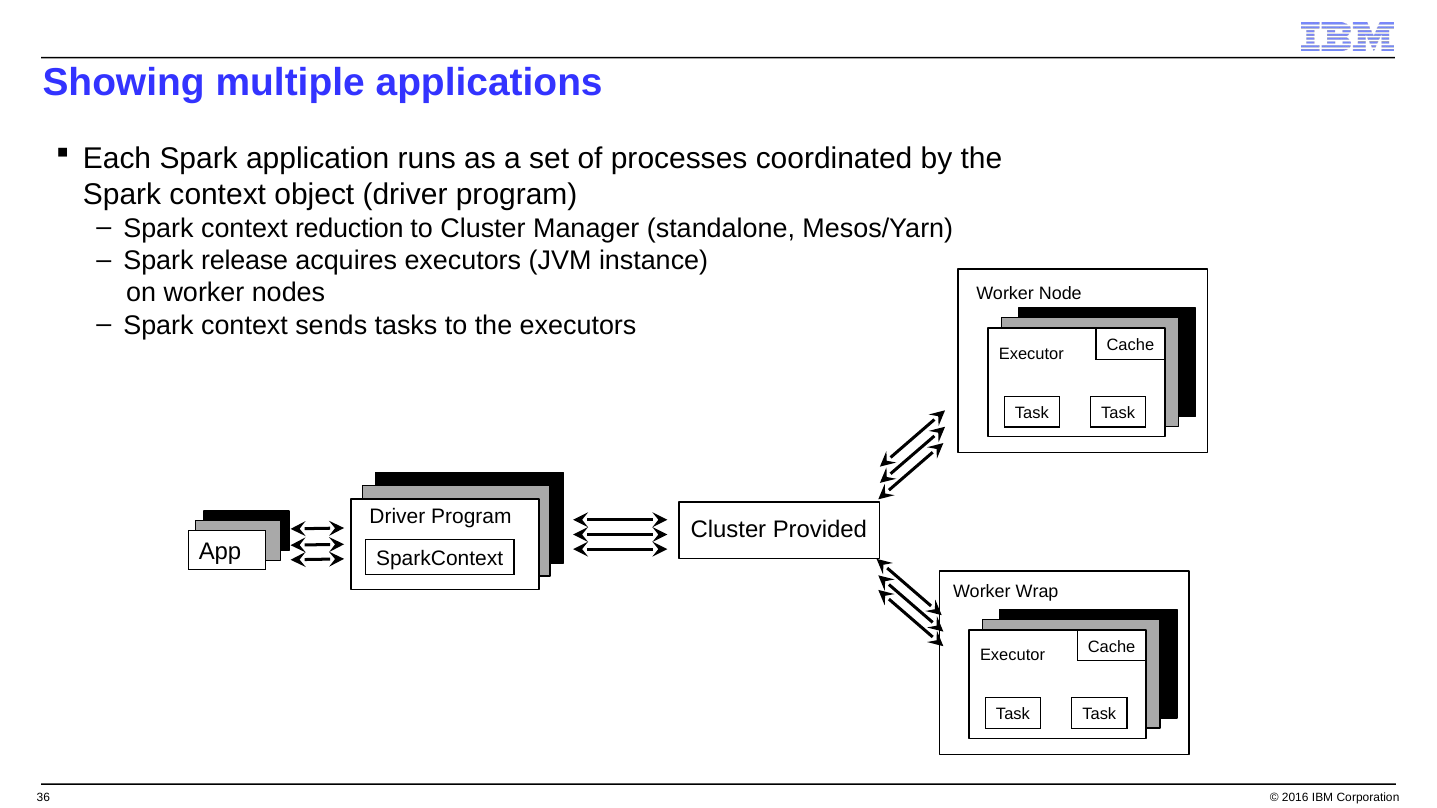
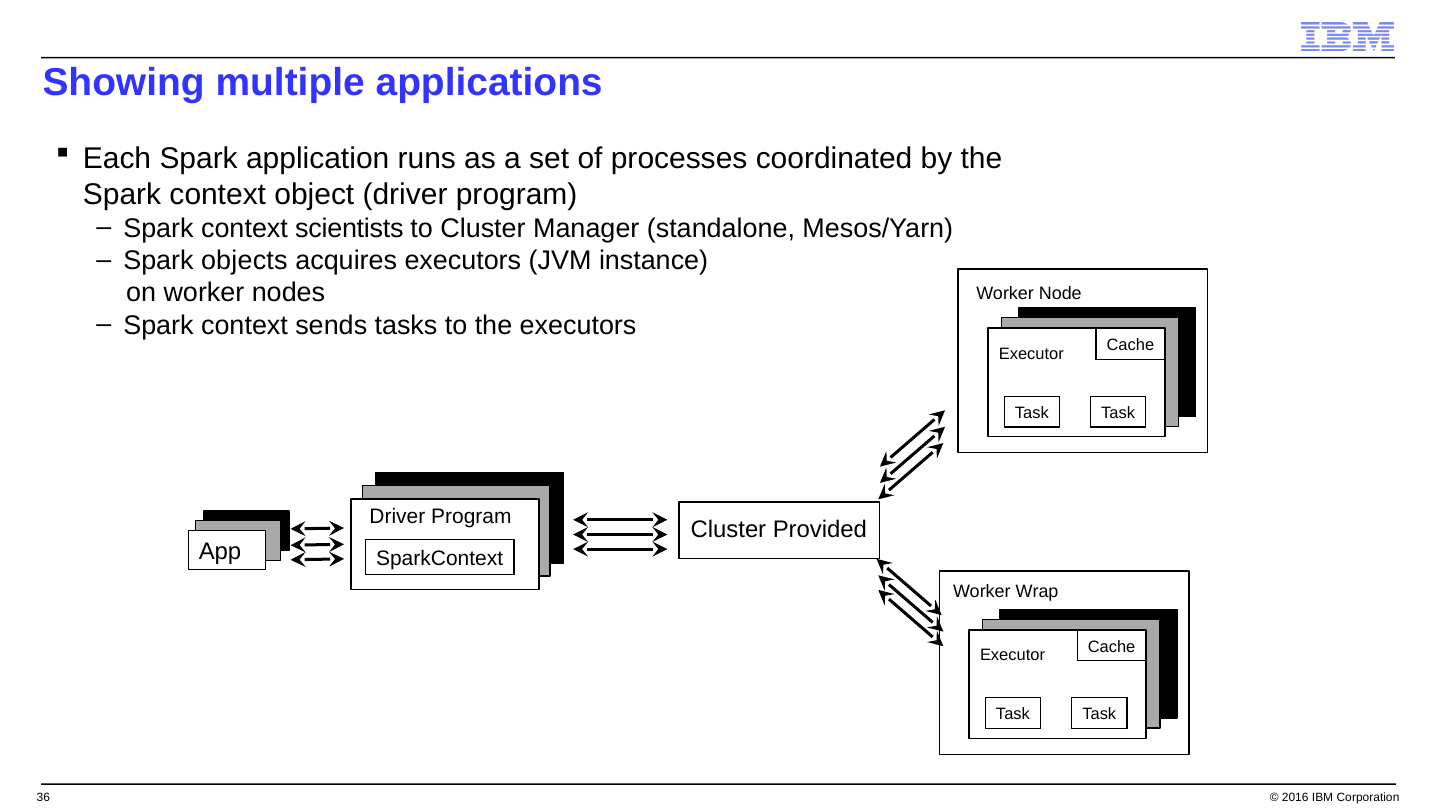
reduction: reduction -> scientists
release: release -> objects
